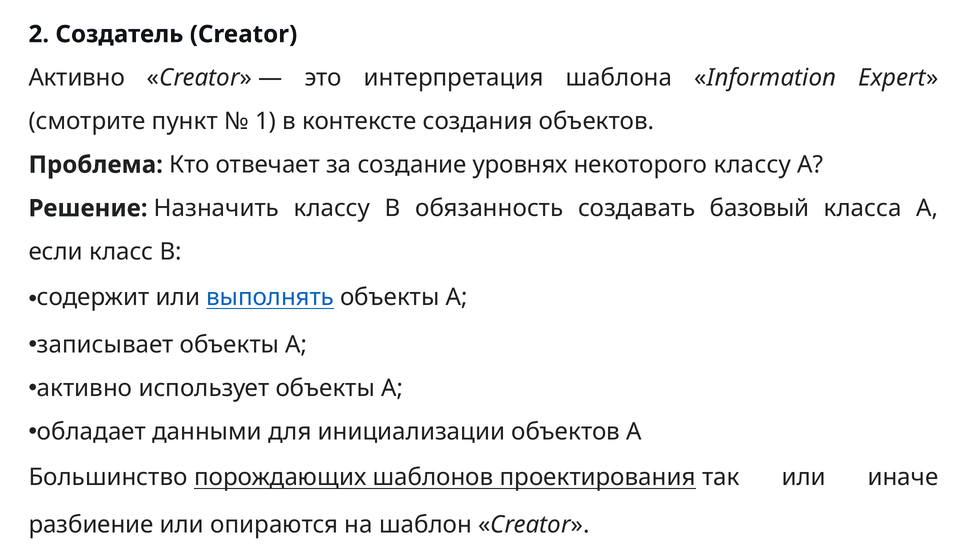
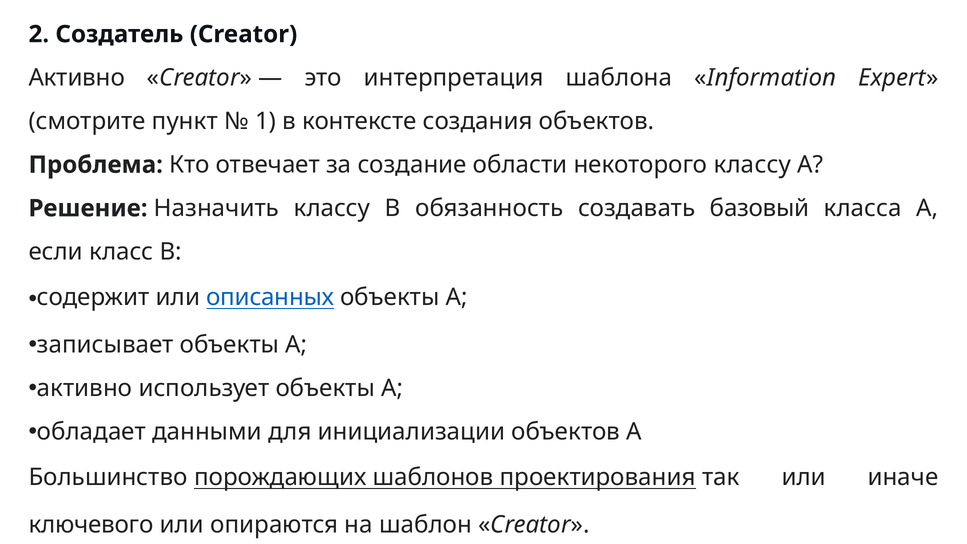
уровнях: уровнях -> области
выполнять: выполнять -> описанных
разбиение: разбиение -> ключевого
